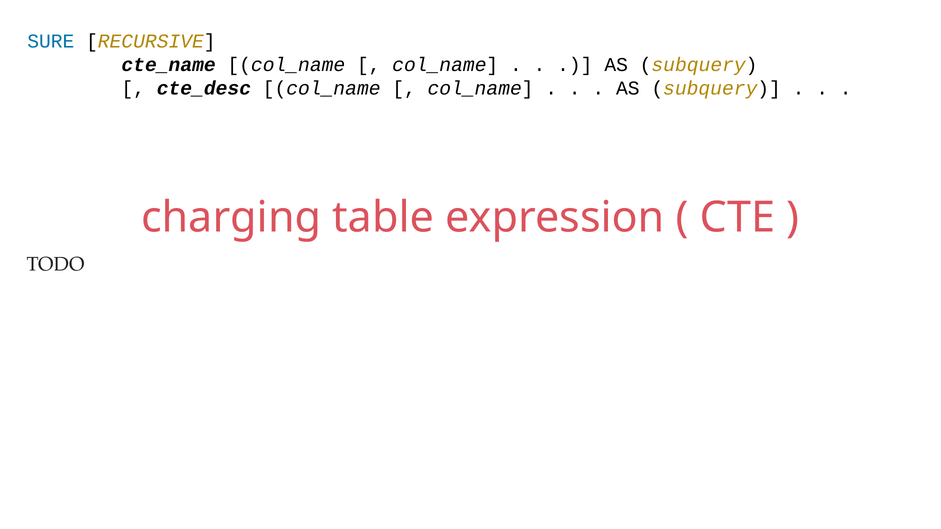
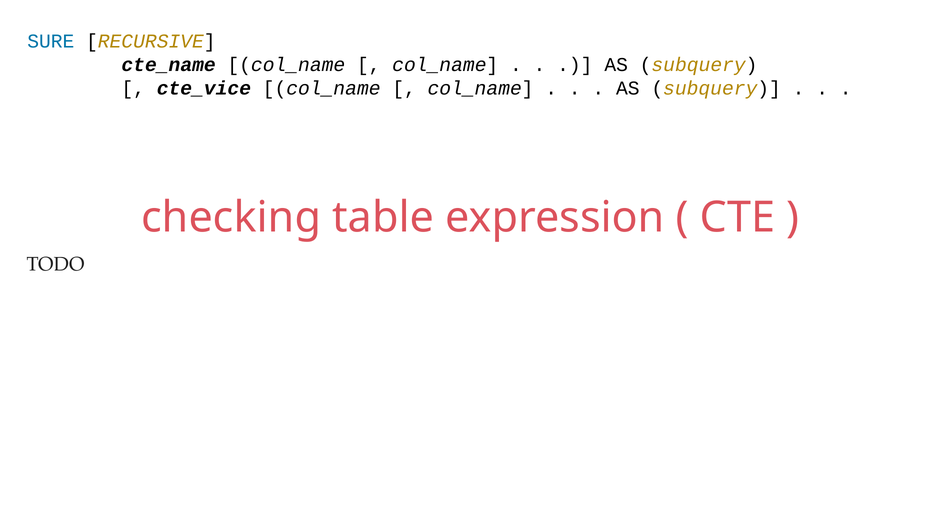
cte_desc: cte_desc -> cte_vice
charging: charging -> checking
